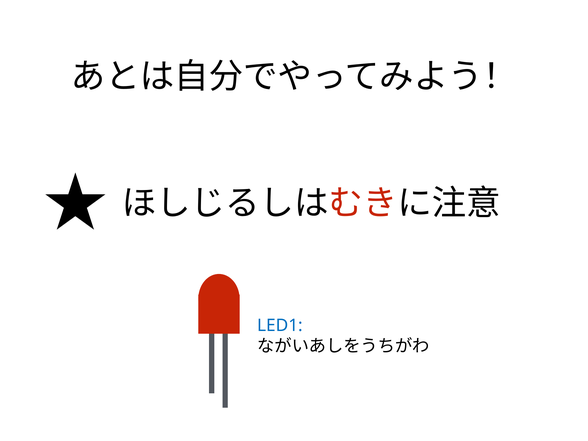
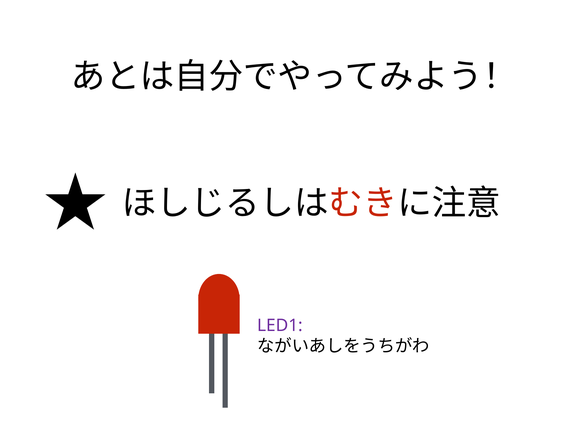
LED1 colour: blue -> purple
